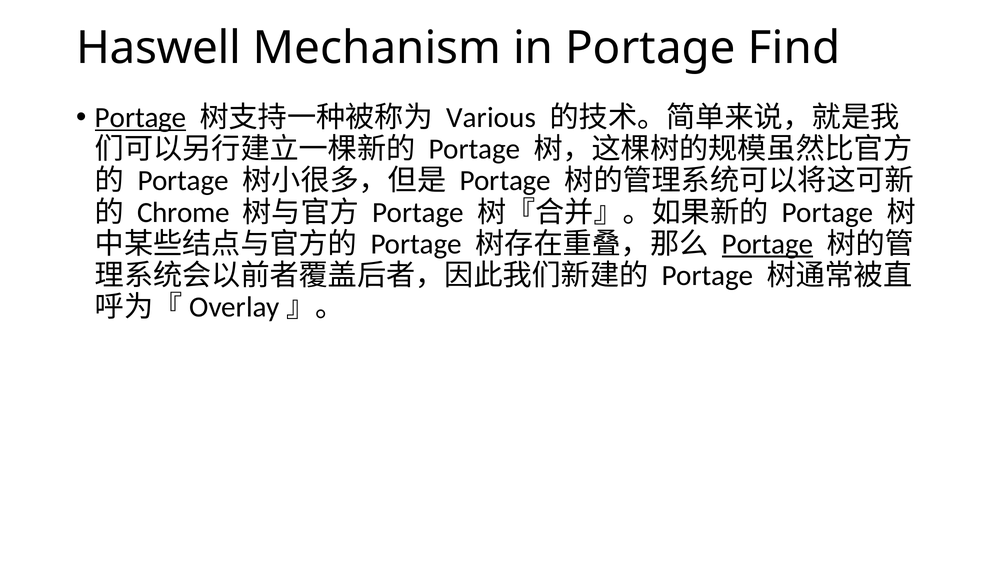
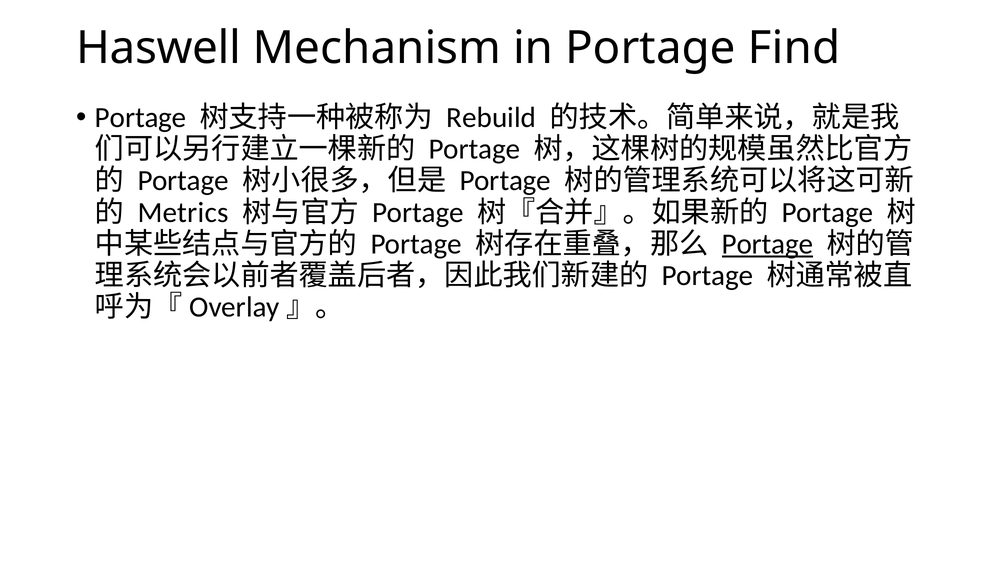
Portage at (141, 118) underline: present -> none
Various: Various -> Rebuild
Chrome: Chrome -> Metrics
